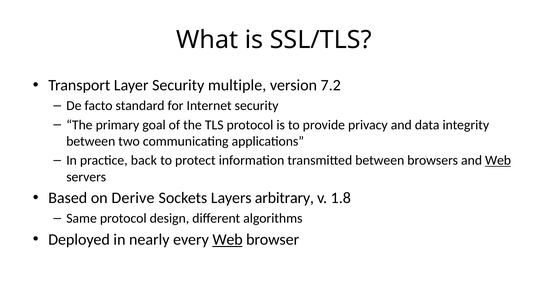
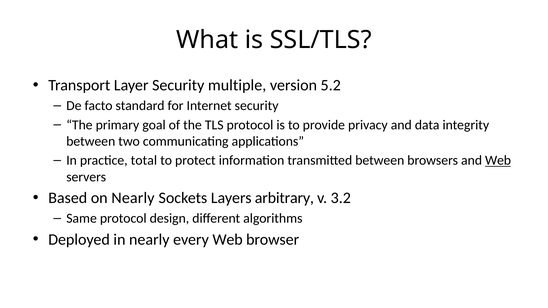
7.2: 7.2 -> 5.2
back: back -> total
on Derive: Derive -> Nearly
1.8: 1.8 -> 3.2
Web at (228, 240) underline: present -> none
